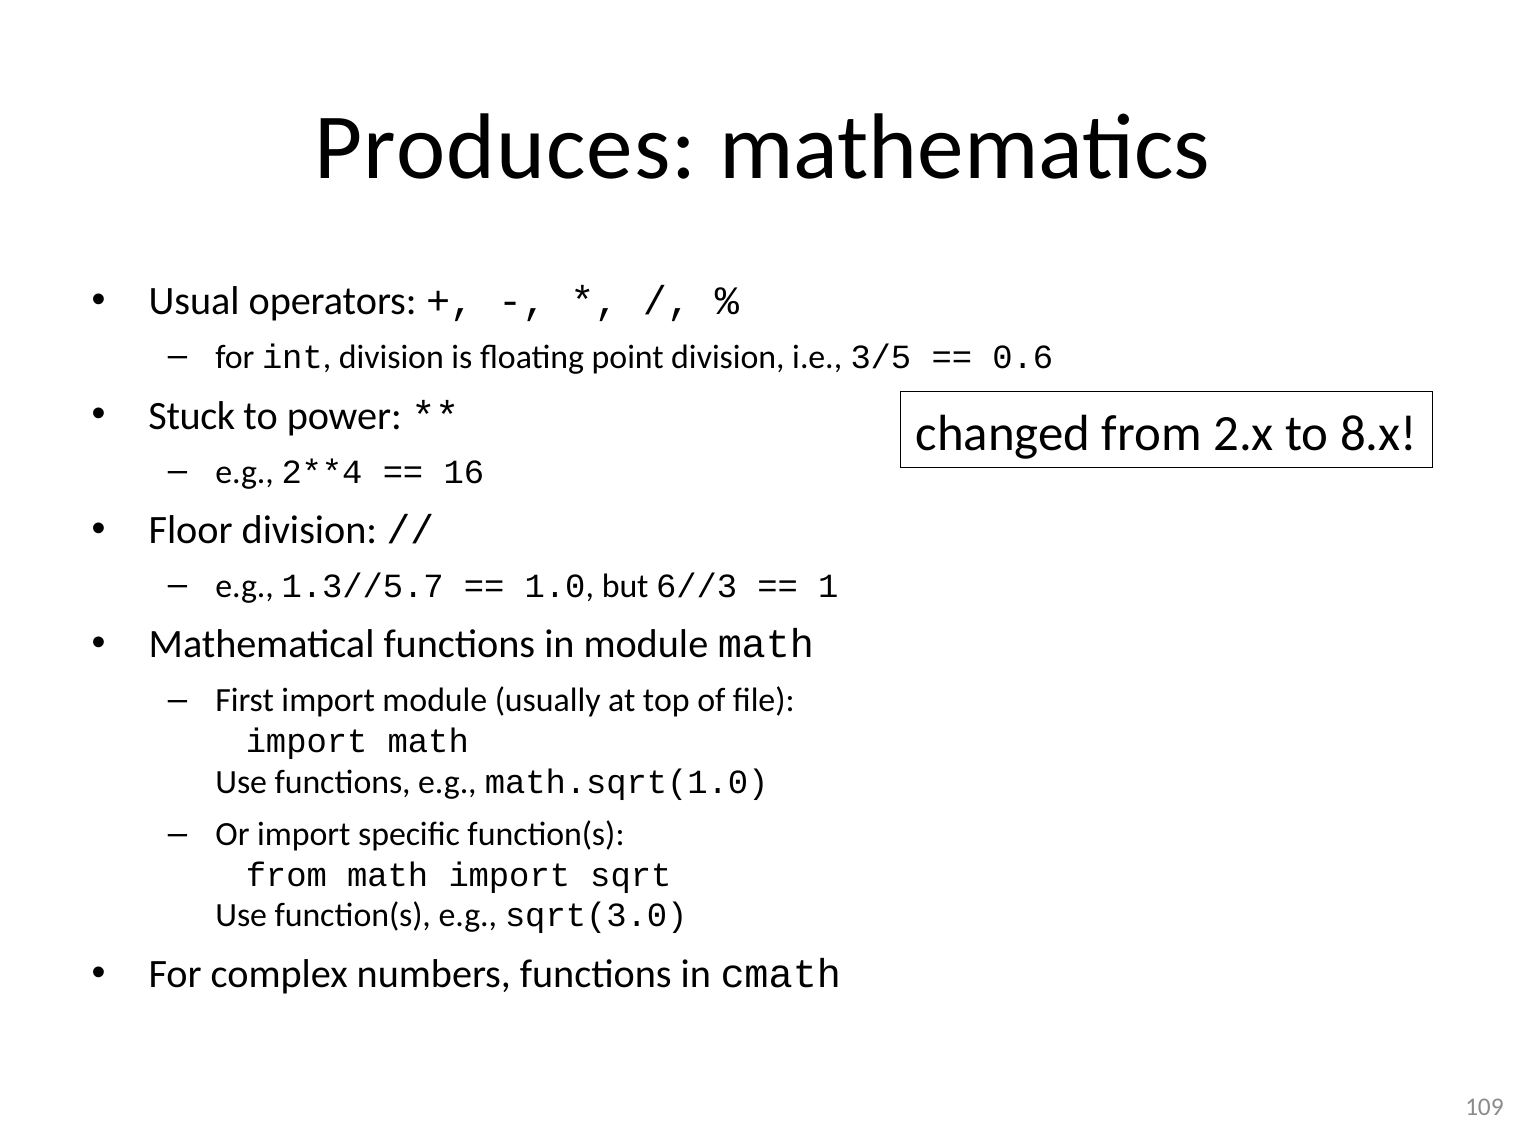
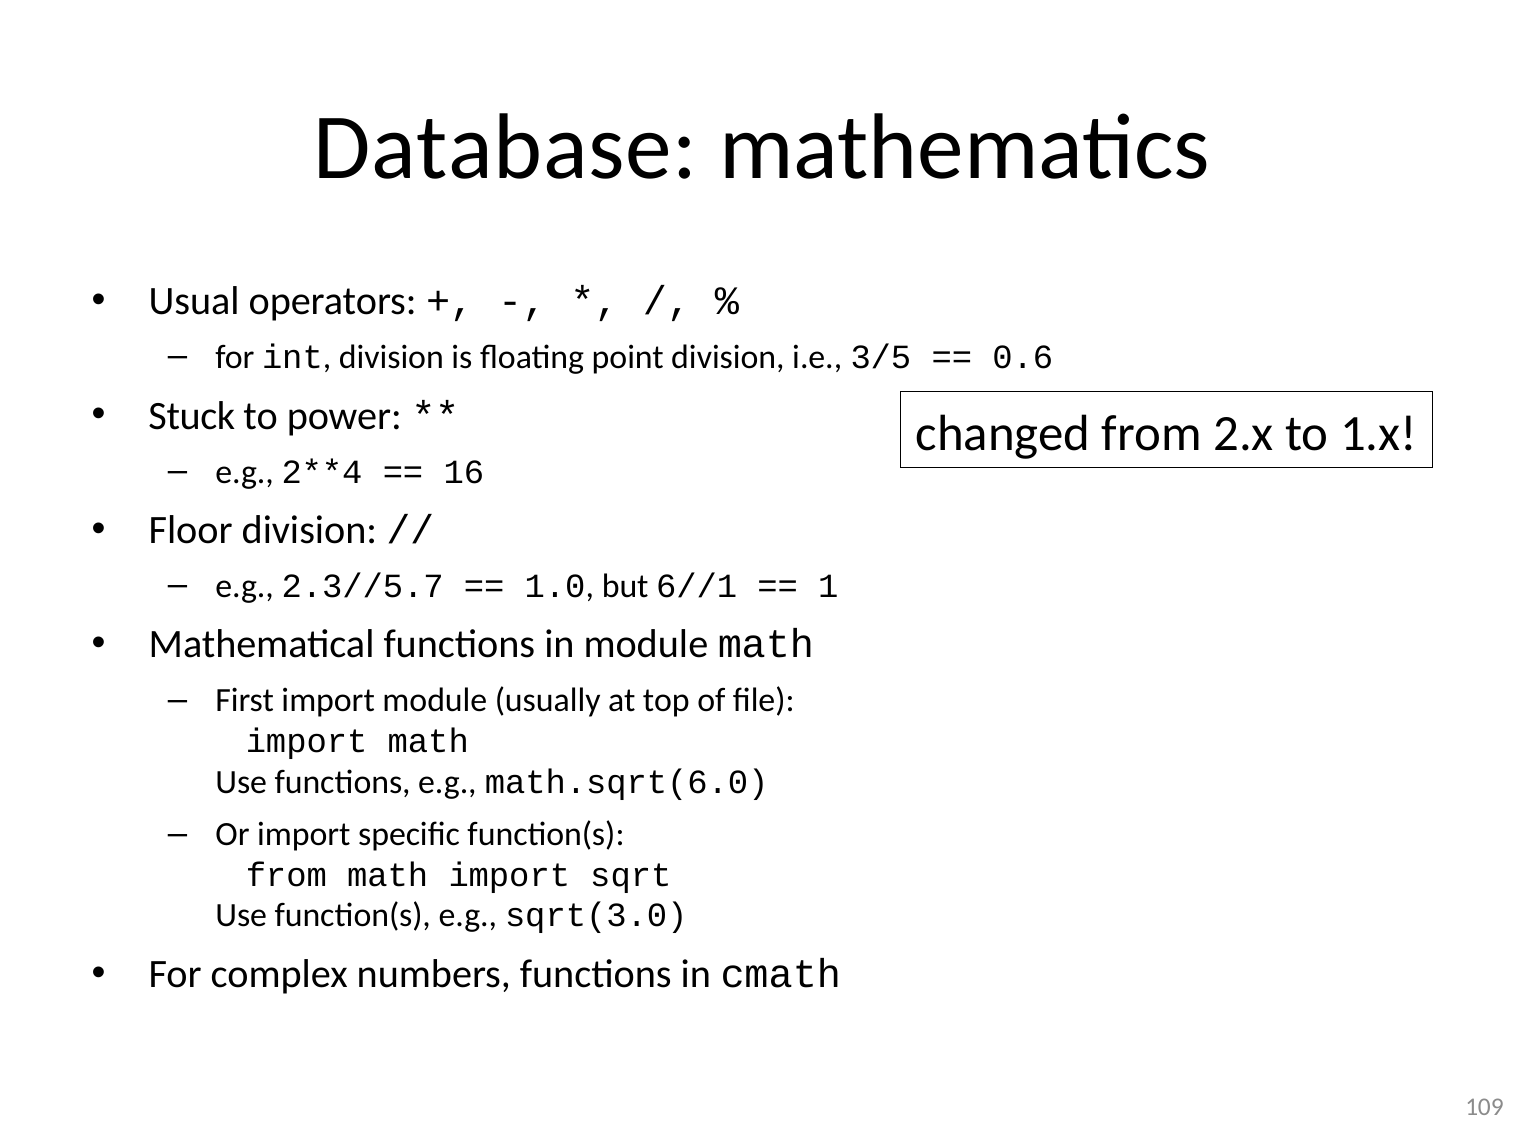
Produces: Produces -> Database
8.x: 8.x -> 1.x
1.3//5.7: 1.3//5.7 -> 2.3//5.7
6//3: 6//3 -> 6//1
math.sqrt(1.0: math.sqrt(1.0 -> math.sqrt(6.0
